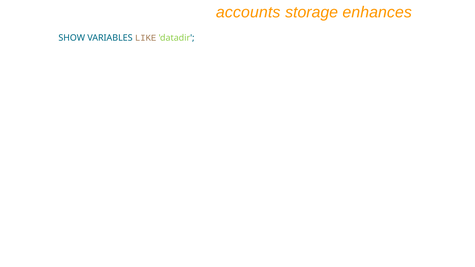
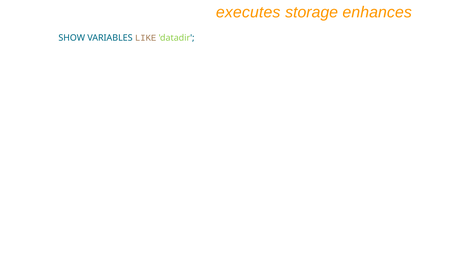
accounts: accounts -> executes
